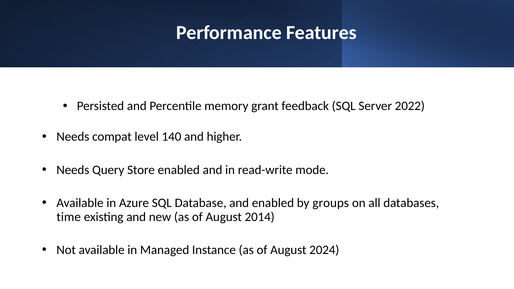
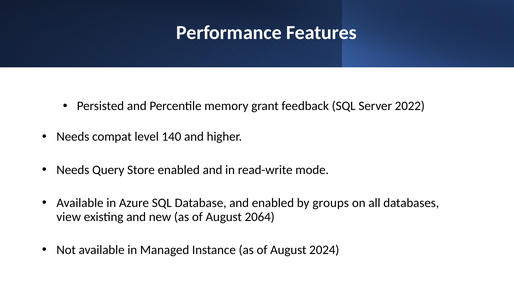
time: time -> view
2014: 2014 -> 2064
